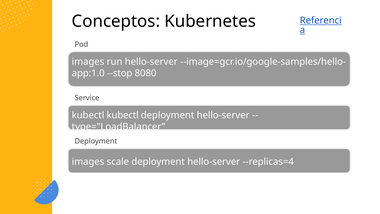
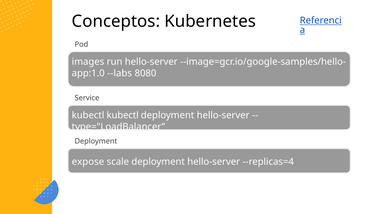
--stop: --stop -> --labs
images at (88, 162): images -> expose
